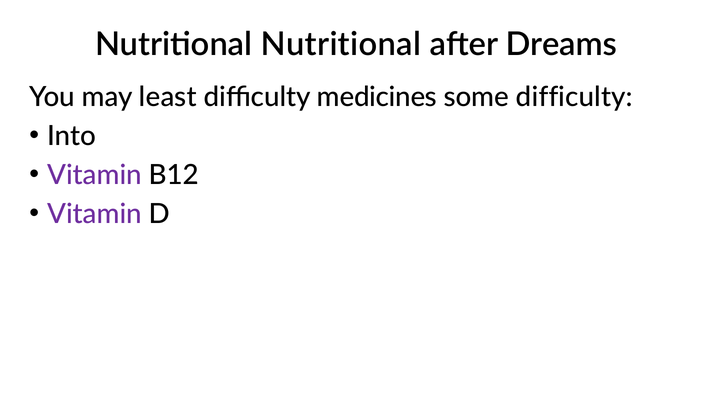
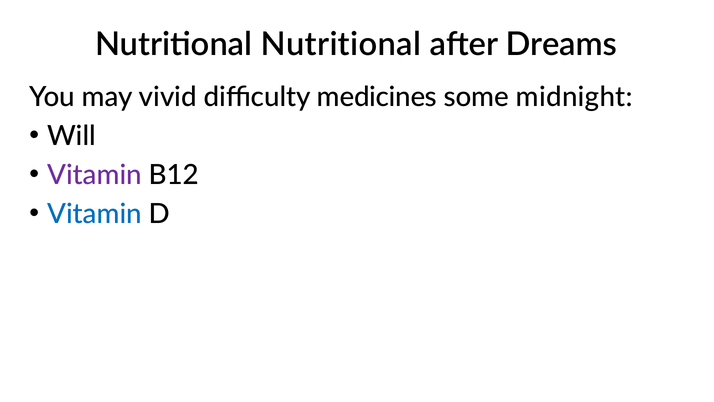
least: least -> vivid
some difficulty: difficulty -> midnight
Into: Into -> Will
Vitamin at (94, 214) colour: purple -> blue
